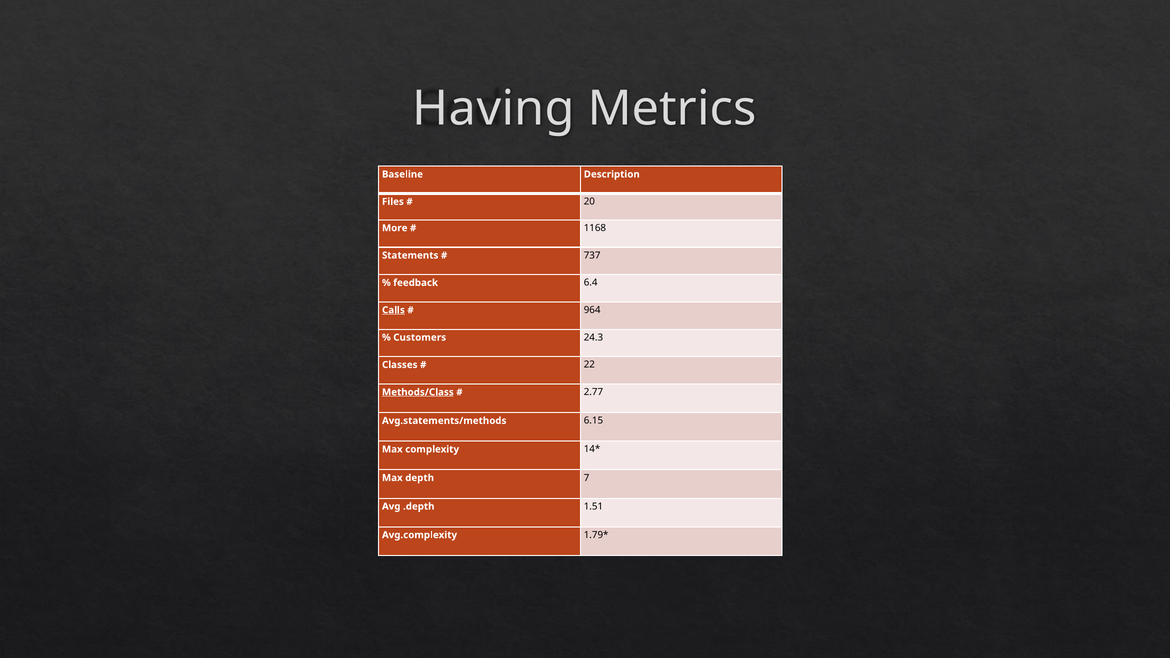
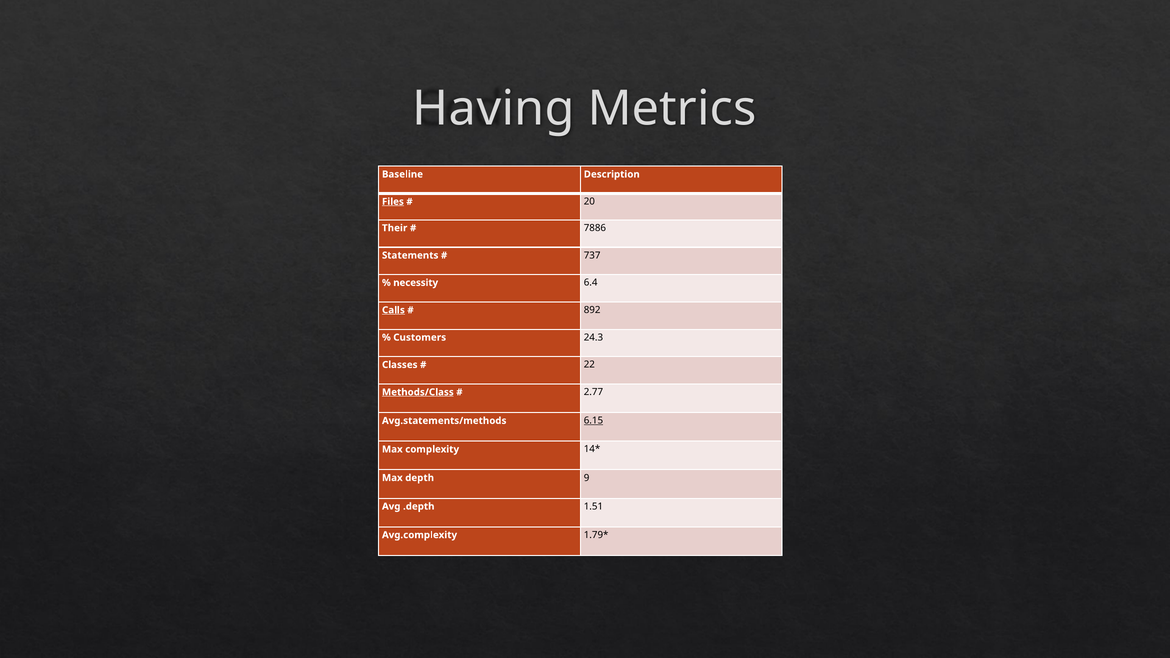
Files underline: none -> present
More: More -> Their
1168: 1168 -> 7886
feedback: feedback -> necessity
964: 964 -> 892
6.15 underline: none -> present
7: 7 -> 9
